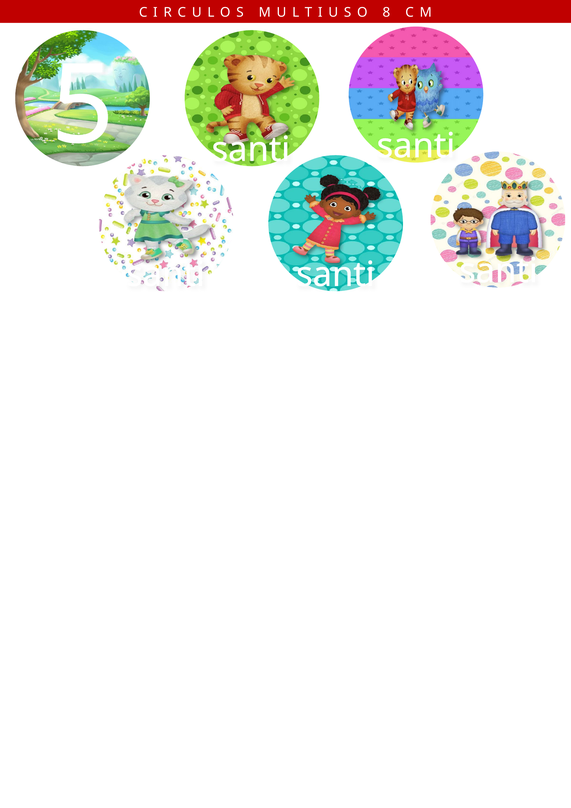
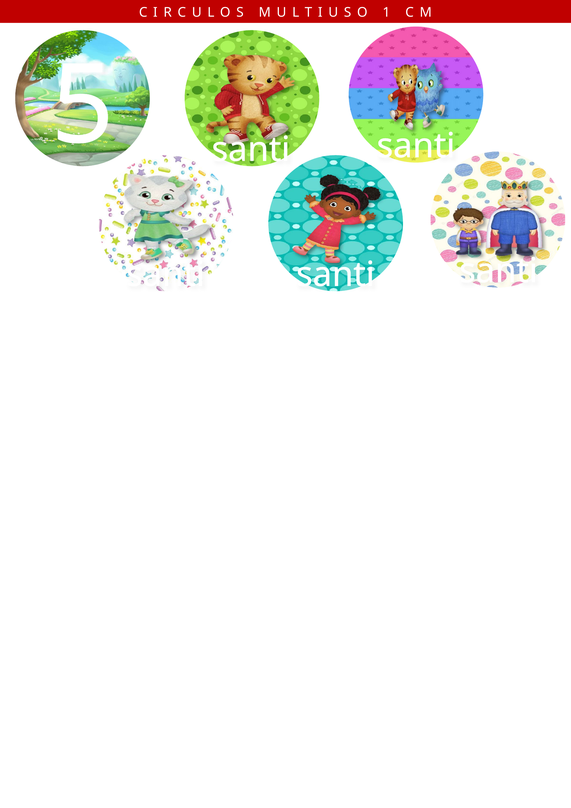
8: 8 -> 1
